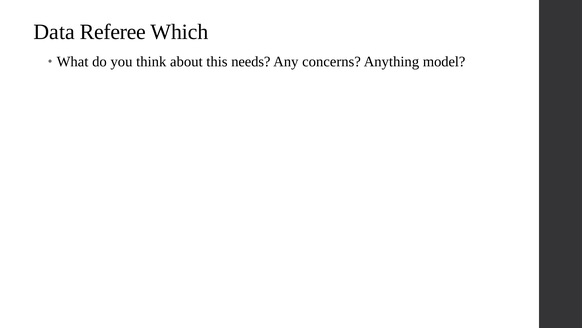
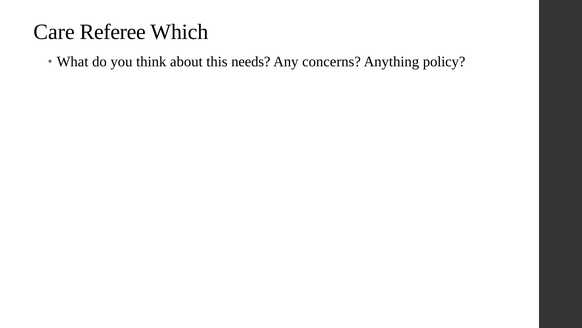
Data: Data -> Care
model: model -> policy
